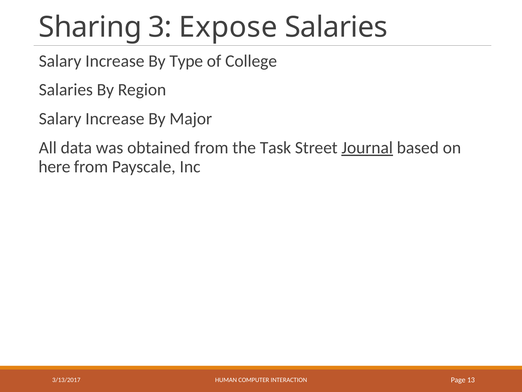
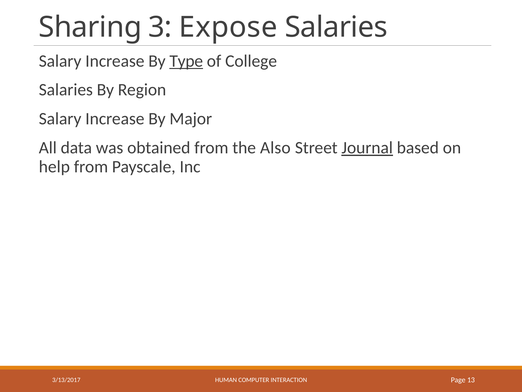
Type underline: none -> present
Task: Task -> Also
here: here -> help
